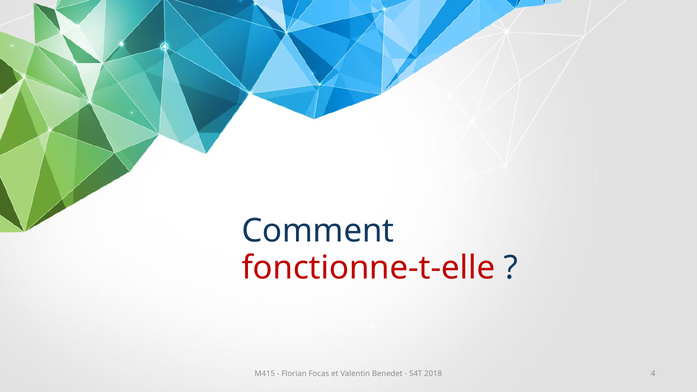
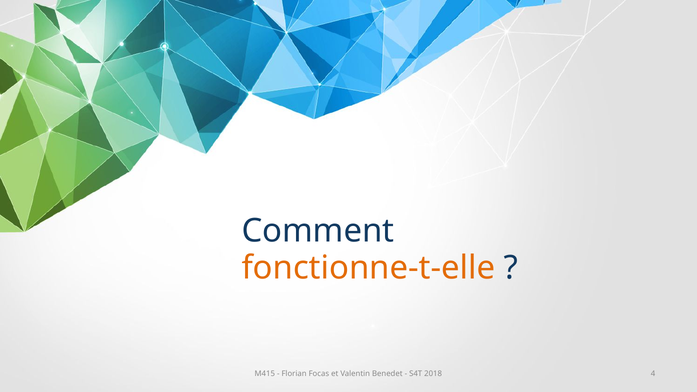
fonctionne-t-elle colour: red -> orange
